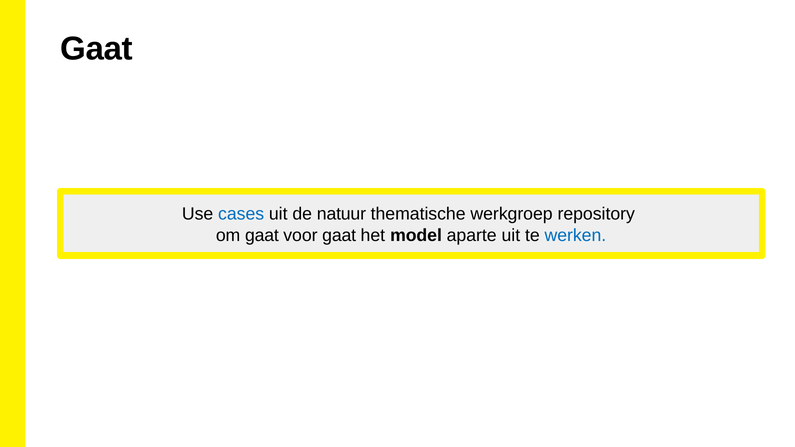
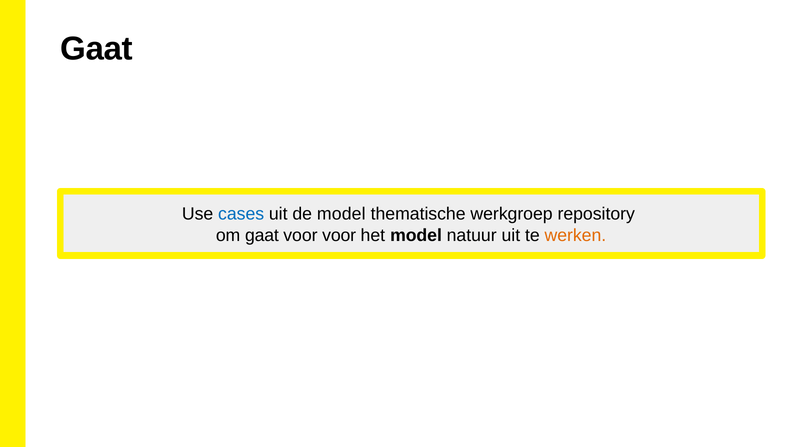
de natuur: natuur -> model
voor gaat: gaat -> voor
aparte: aparte -> natuur
werken colour: blue -> orange
